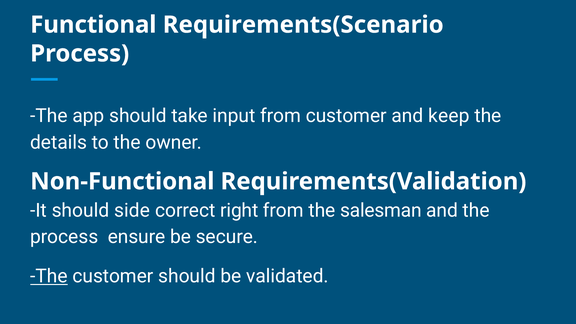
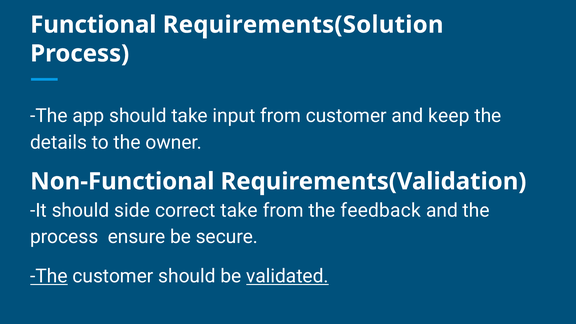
Requirements(Scenario: Requirements(Scenario -> Requirements(Solution
correct right: right -> take
salesman: salesman -> feedback
validated underline: none -> present
